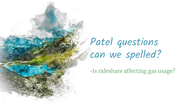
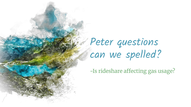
Patel: Patel -> Peter
